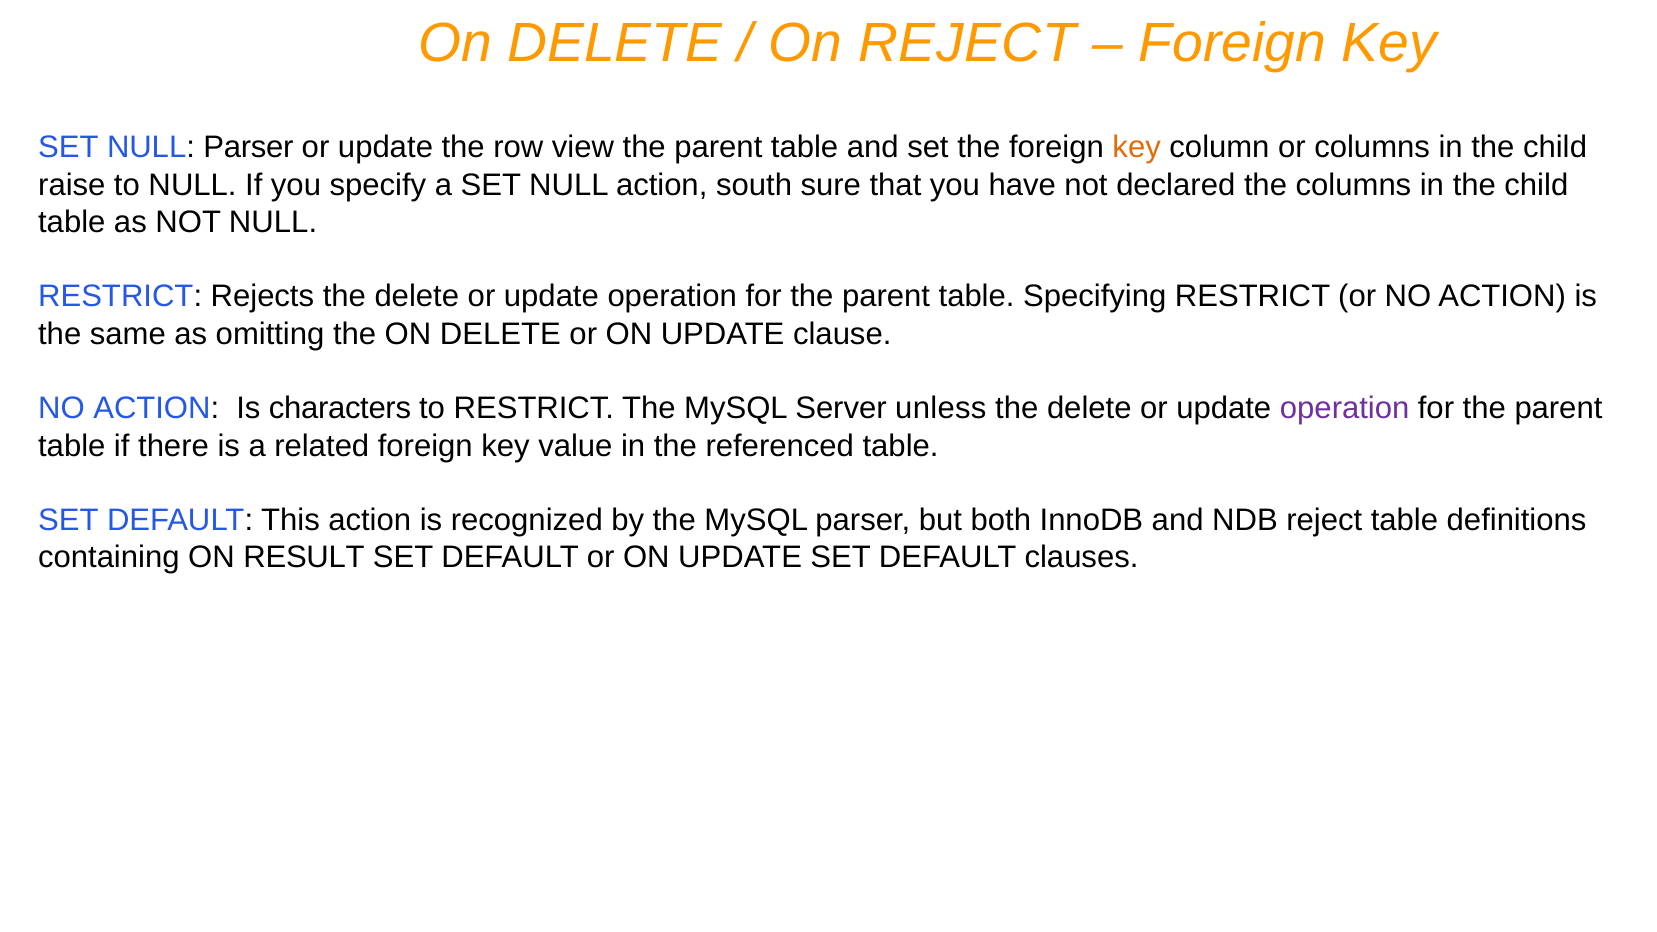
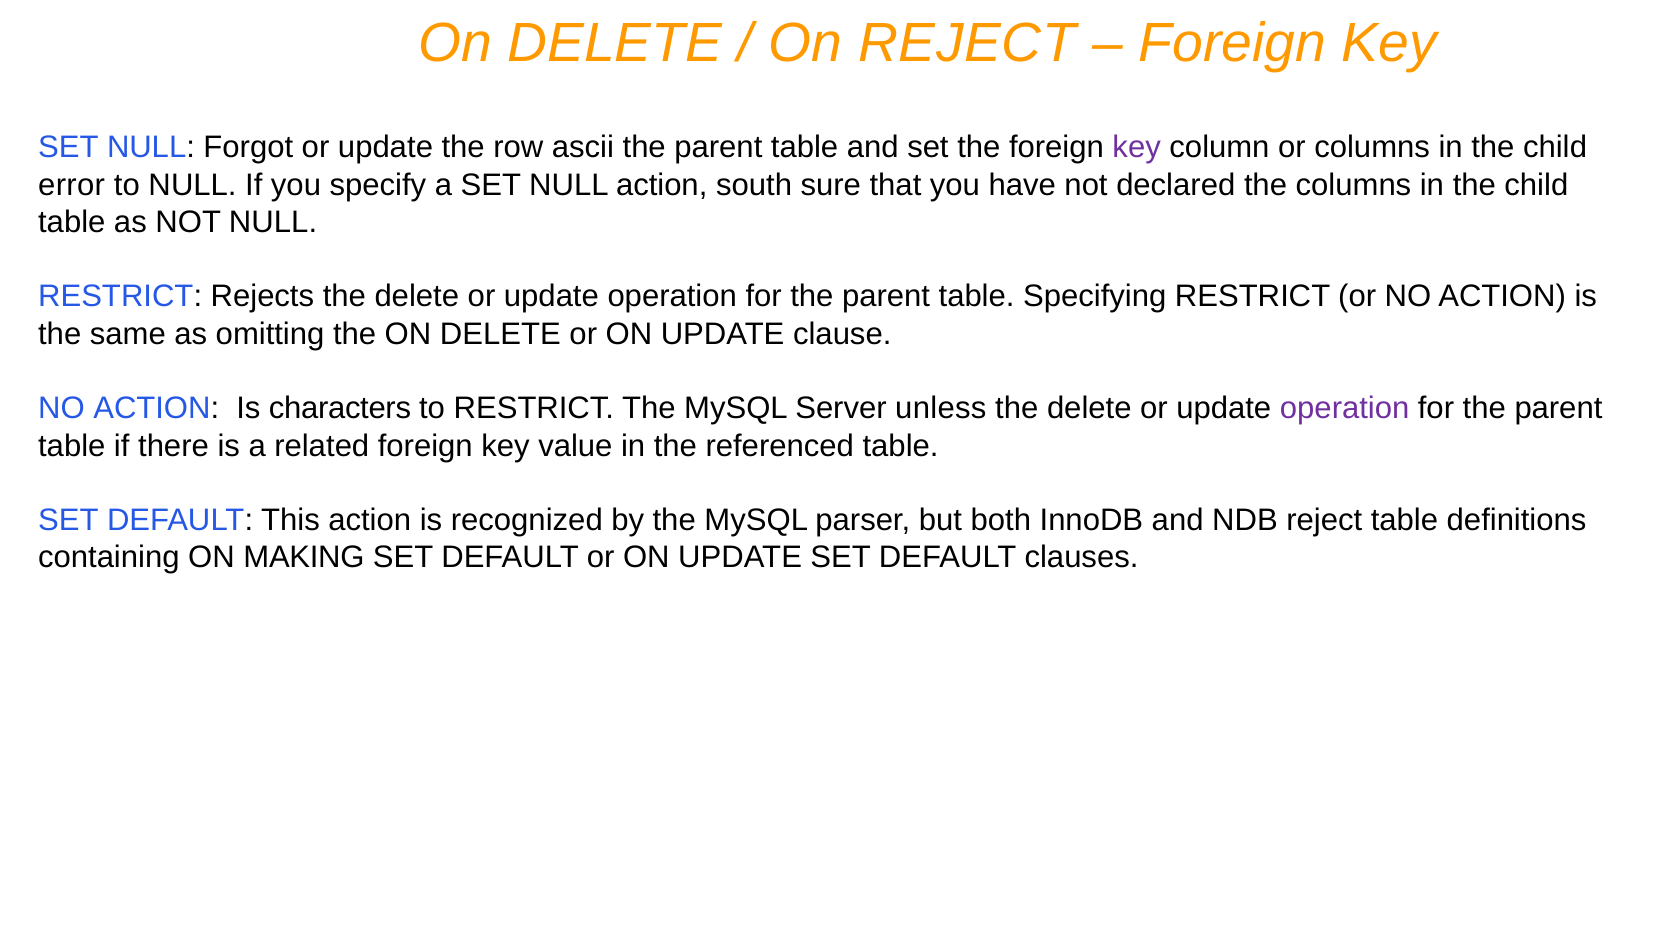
NULL Parser: Parser -> Forgot
view: view -> ascii
key at (1137, 148) colour: orange -> purple
raise: raise -> error
RESULT: RESULT -> MAKING
